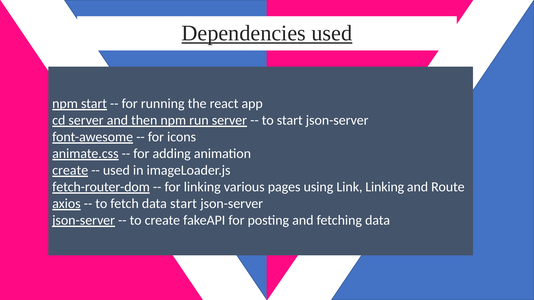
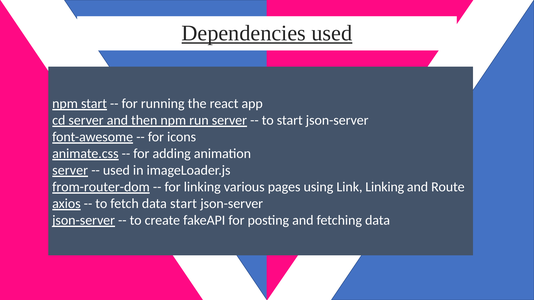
create at (70, 170): create -> server
fetch-router-dom: fetch-router-dom -> from-router-dom
